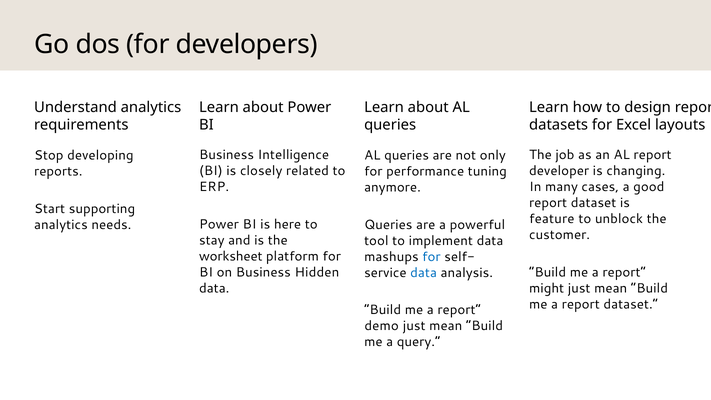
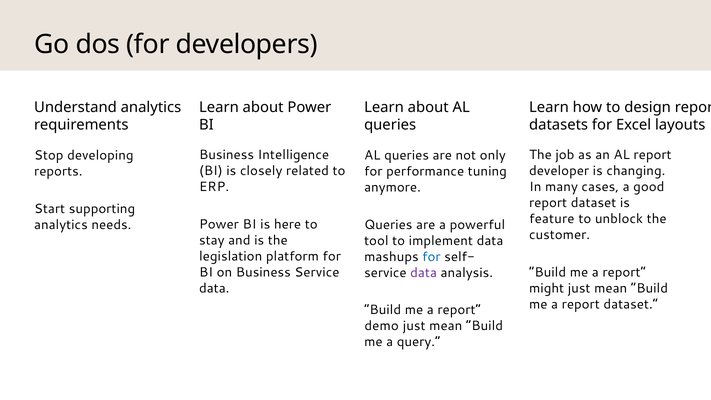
worksheet: worksheet -> legislation
Business Hidden: Hidden -> Service
data at (424, 273) colour: blue -> purple
